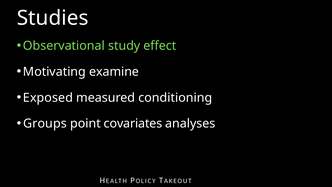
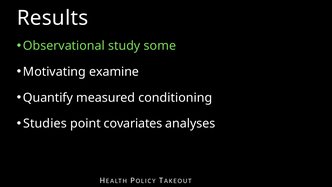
Studies: Studies -> Results
effect: effect -> some
Exposed: Exposed -> Quantify
Groups: Groups -> Studies
